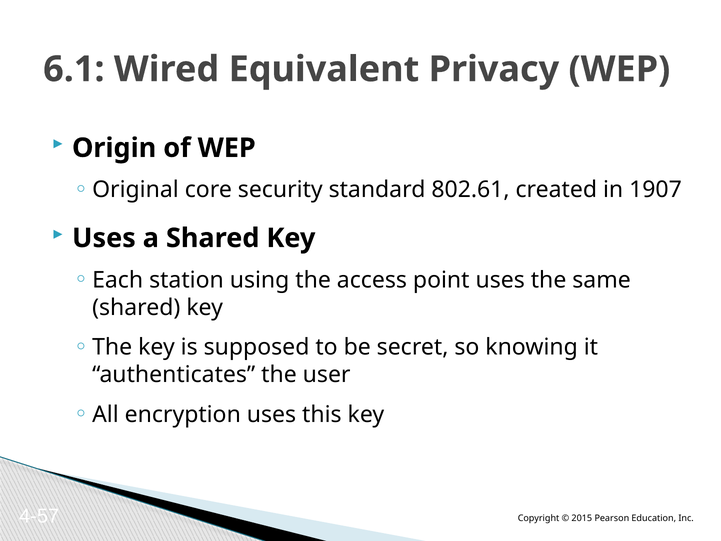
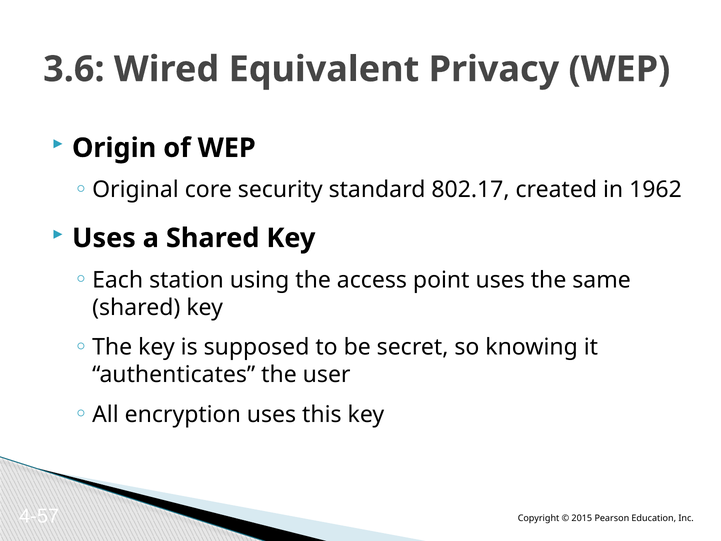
6.1: 6.1 -> 3.6
802.61: 802.61 -> 802.17
1907: 1907 -> 1962
